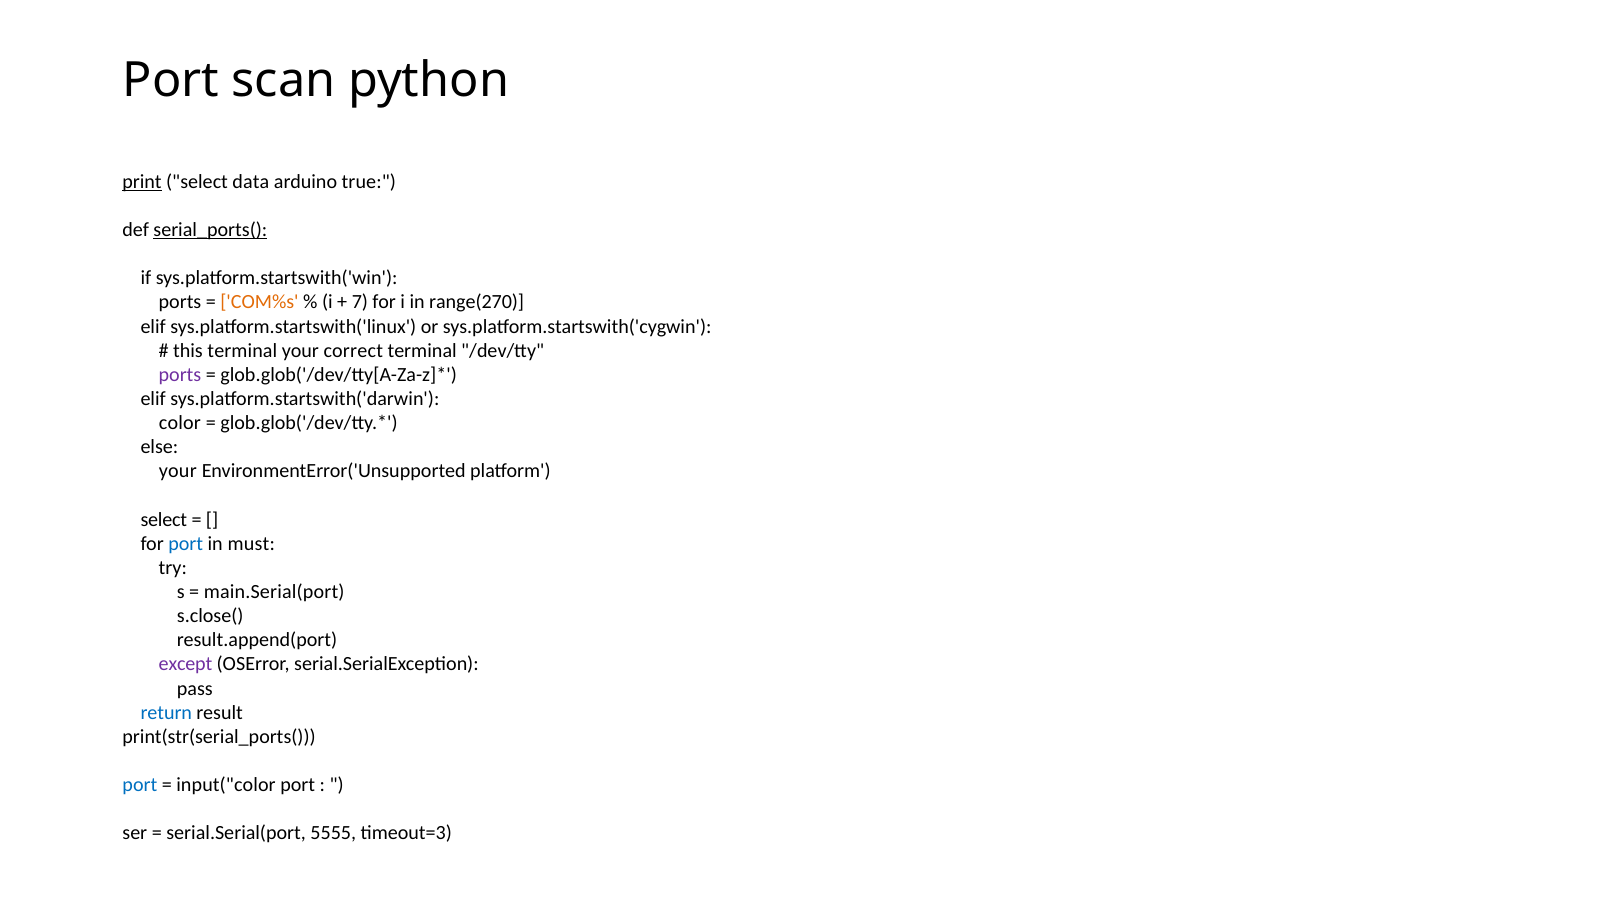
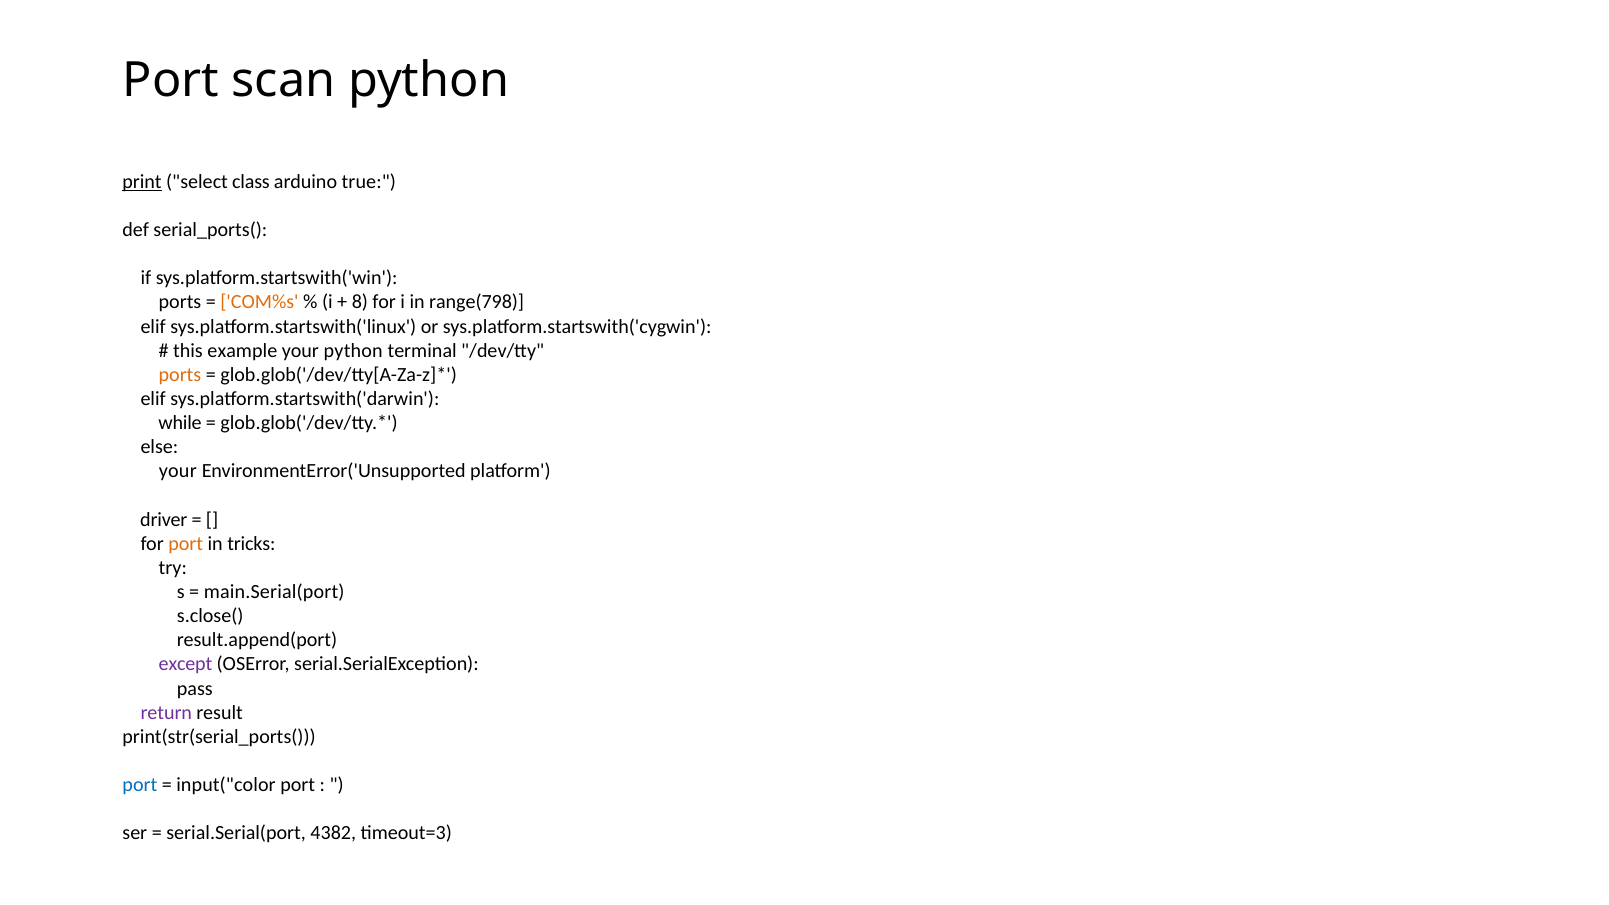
data: data -> class
serial_ports( underline: present -> none
7: 7 -> 8
range(270: range(270 -> range(798
this terminal: terminal -> example
your correct: correct -> python
ports at (180, 375) colour: purple -> orange
color: color -> while
select at (164, 520): select -> driver
port at (186, 544) colour: blue -> orange
must: must -> tricks
return colour: blue -> purple
5555: 5555 -> 4382
